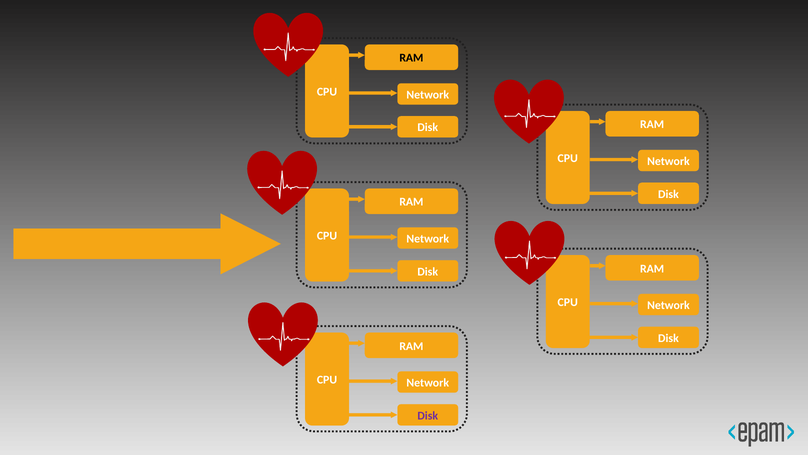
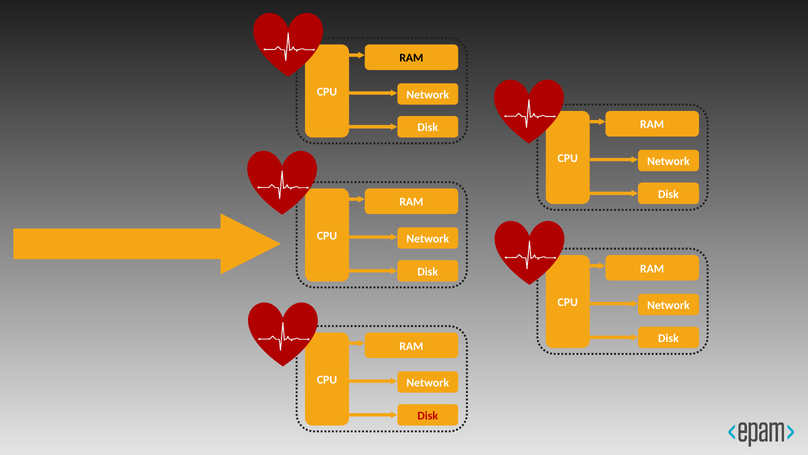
Disk at (428, 415) colour: purple -> red
